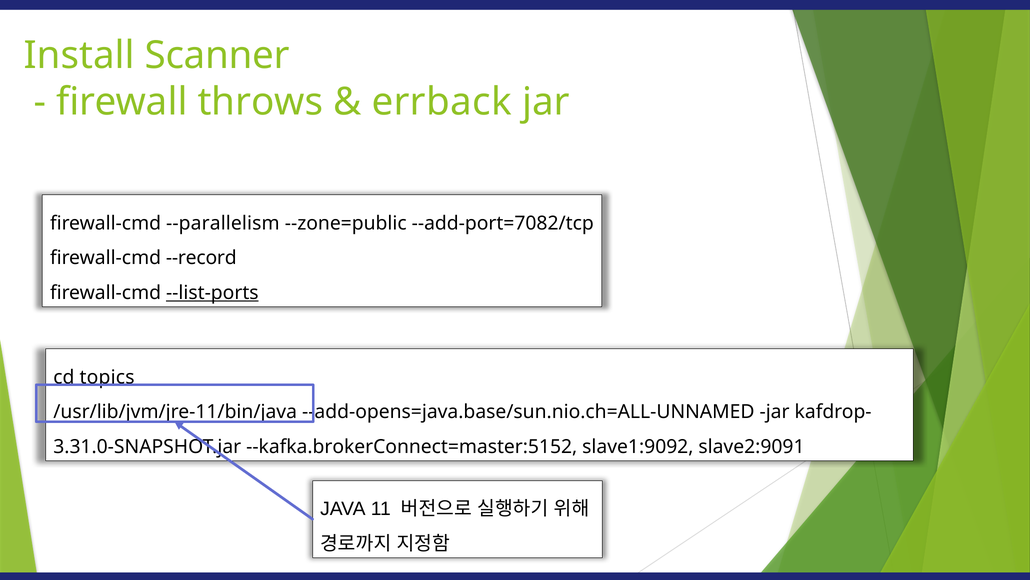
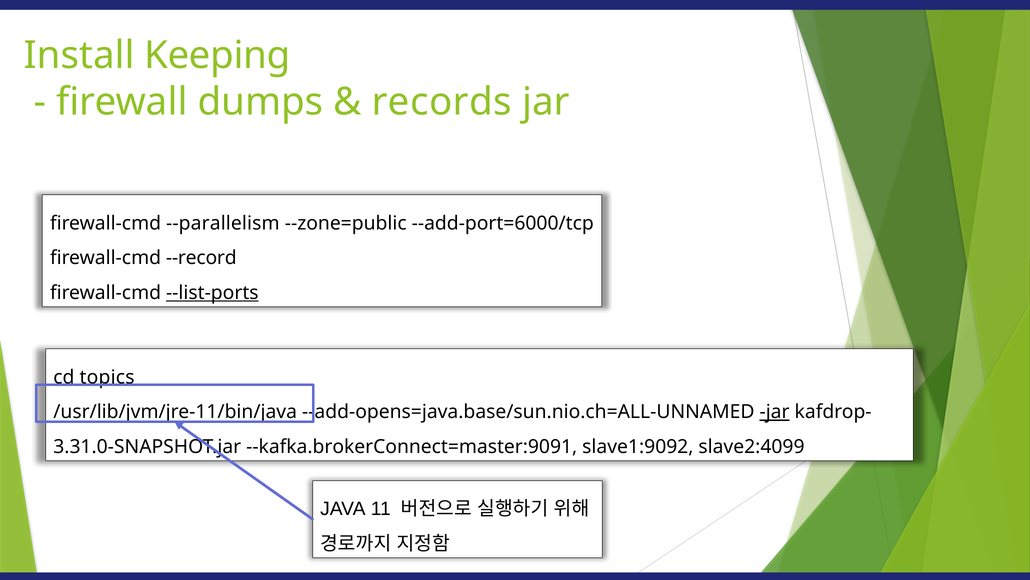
Scanner: Scanner -> Keeping
throws: throws -> dumps
errback: errback -> records
--add-port=7082/tcp: --add-port=7082/tcp -> --add-port=6000/tcp
jar at (775, 412) underline: none -> present
--kafka.brokerConnect=master:5152: --kafka.brokerConnect=master:5152 -> --kafka.brokerConnect=master:9091
slave2:9091: slave2:9091 -> slave2:4099
